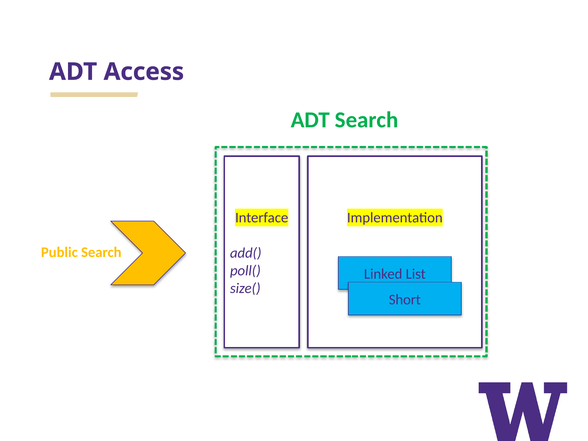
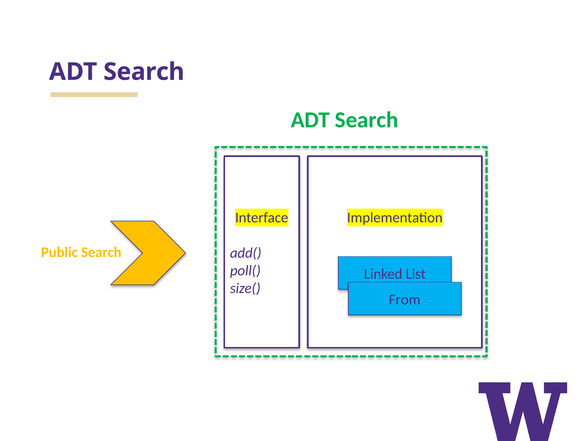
Access at (144, 72): Access -> Search
Short: Short -> From
